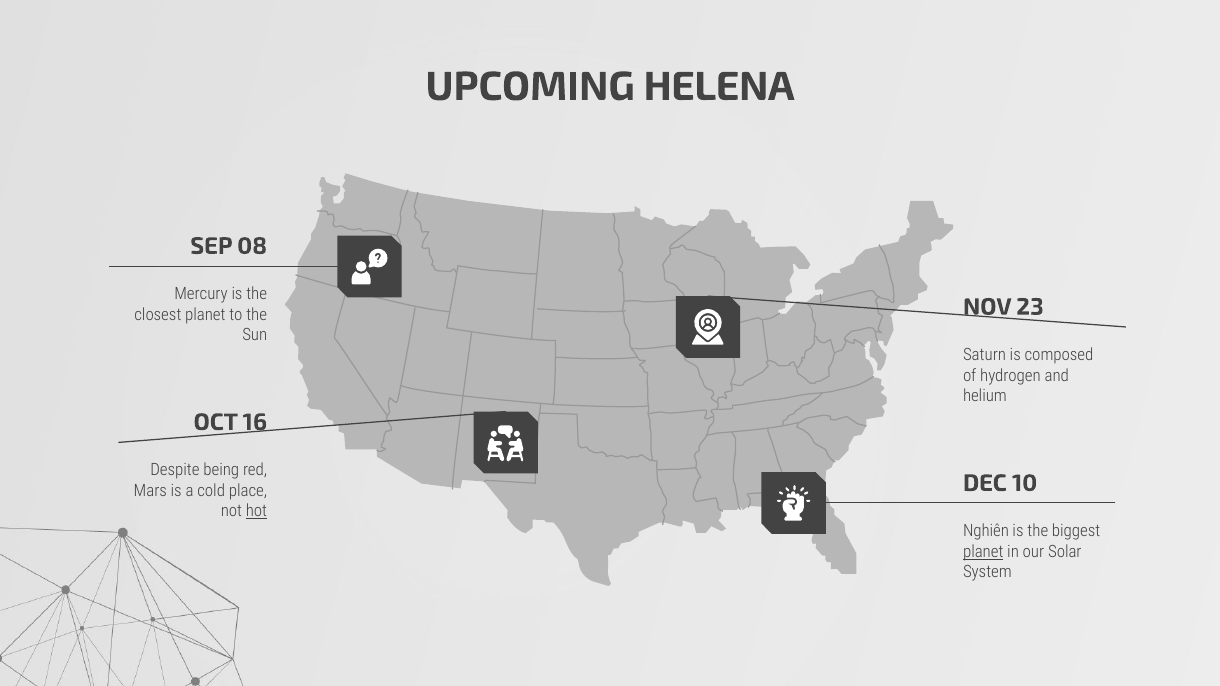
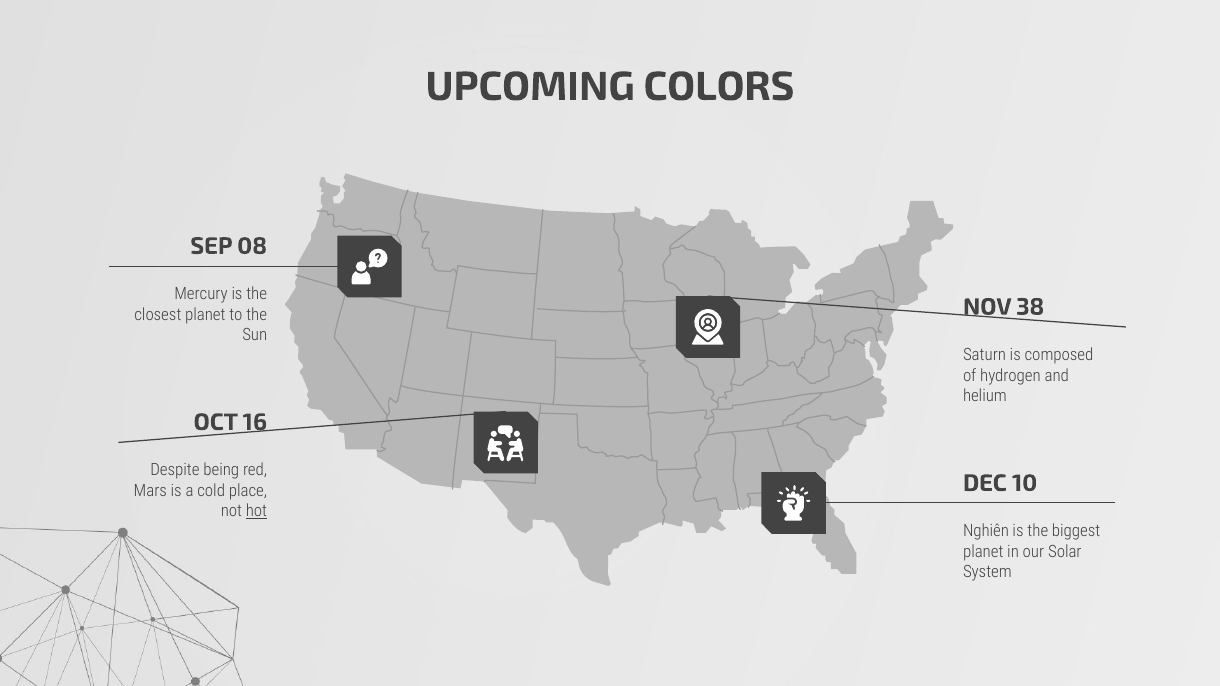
HELENA: HELENA -> COLORS
23: 23 -> 38
planet at (983, 552) underline: present -> none
